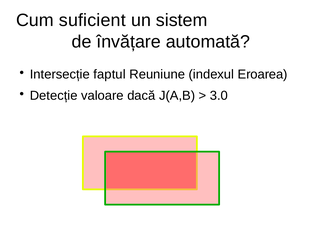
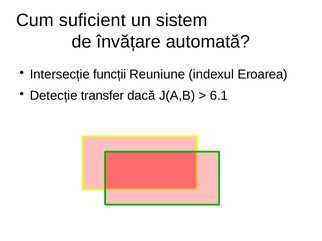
faptul: faptul -> funcții
valoare: valoare -> transfer
3.0: 3.0 -> 6.1
